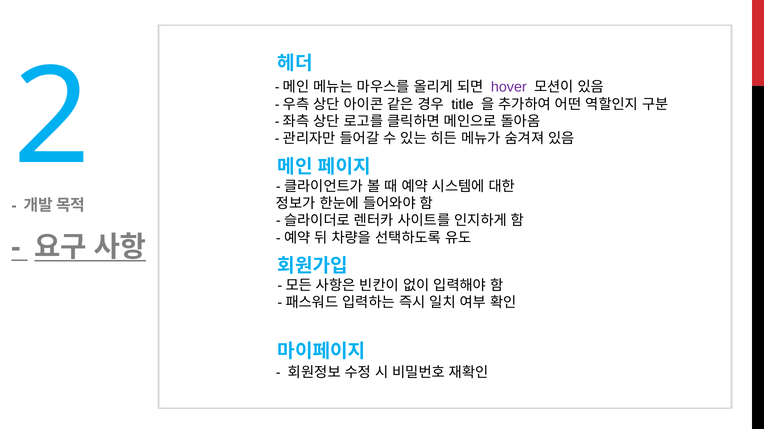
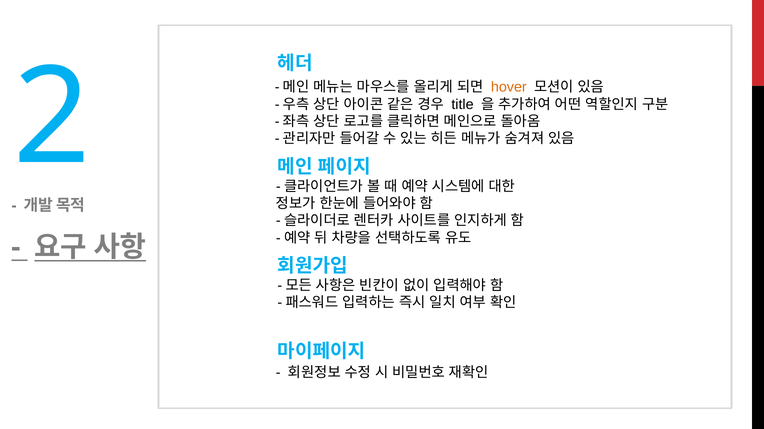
hover colour: purple -> orange
